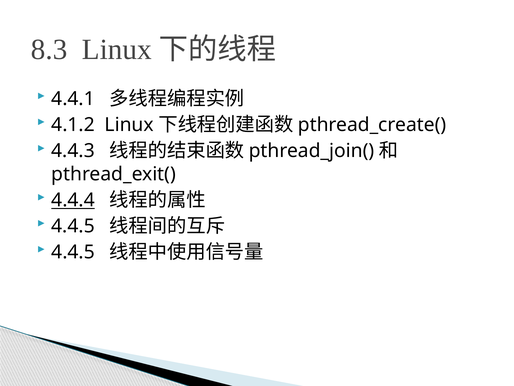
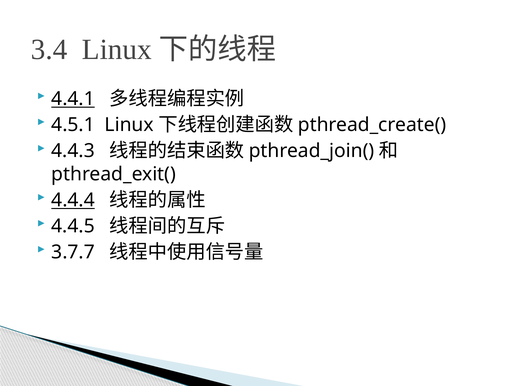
8.3: 8.3 -> 3.4
4.4.1 underline: none -> present
4.1.2: 4.1.2 -> 4.5.1
4.4.5 at (73, 252): 4.4.5 -> 3.7.7
